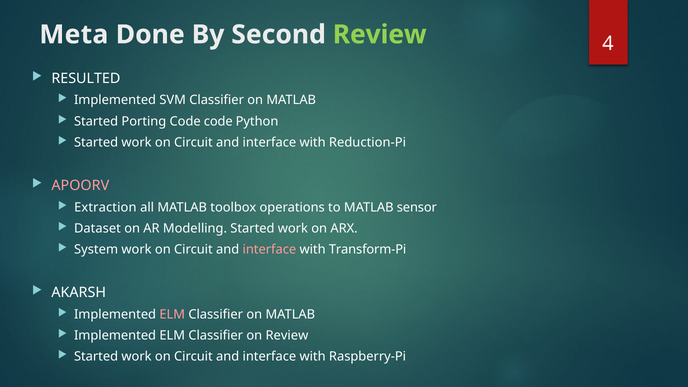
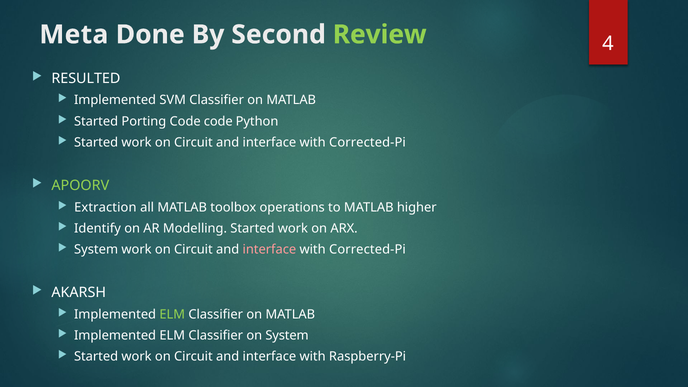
Reduction-Pi at (367, 142): Reduction-Pi -> Corrected-Pi
APOORV colour: pink -> light green
sensor: sensor -> higher
Dataset: Dataset -> Identify
Transform-Pi at (368, 249): Transform-Pi -> Corrected-Pi
ELM at (172, 314) colour: pink -> light green
on Review: Review -> System
